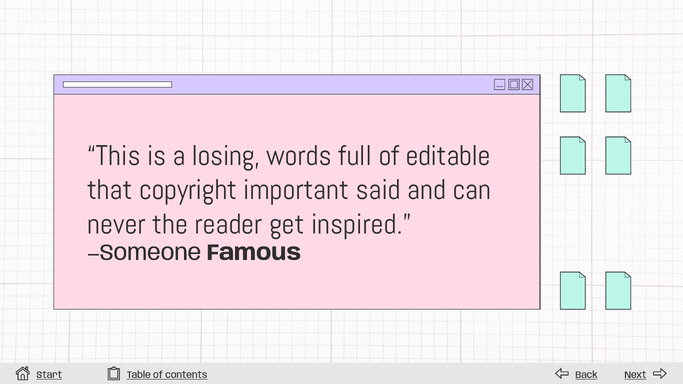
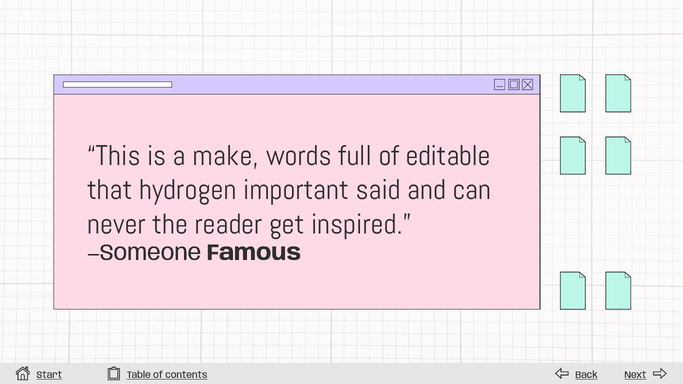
losing: losing -> make
copyright: copyright -> hydrogen
